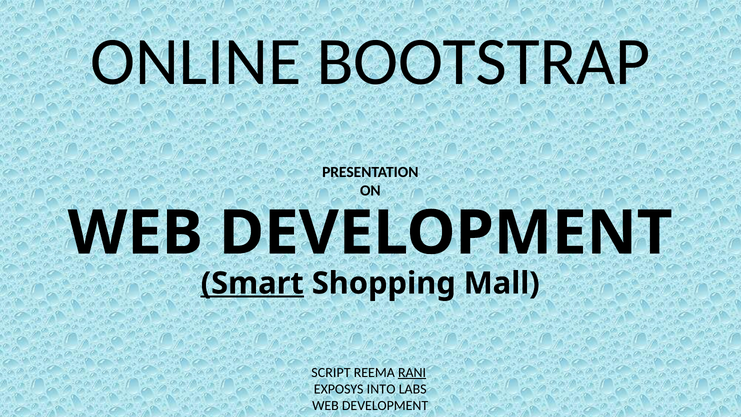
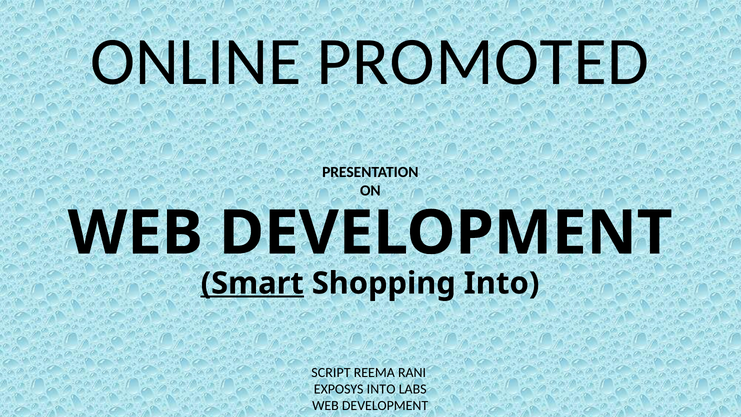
BOOTSTRAP: BOOTSTRAP -> PROMOTED
Shopping Mall: Mall -> Into
RANI underline: present -> none
